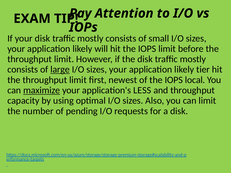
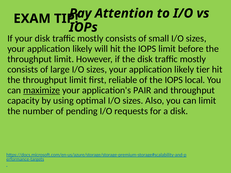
large underline: present -> none
newest: newest -> reliable
LESS: LESS -> PAIR
